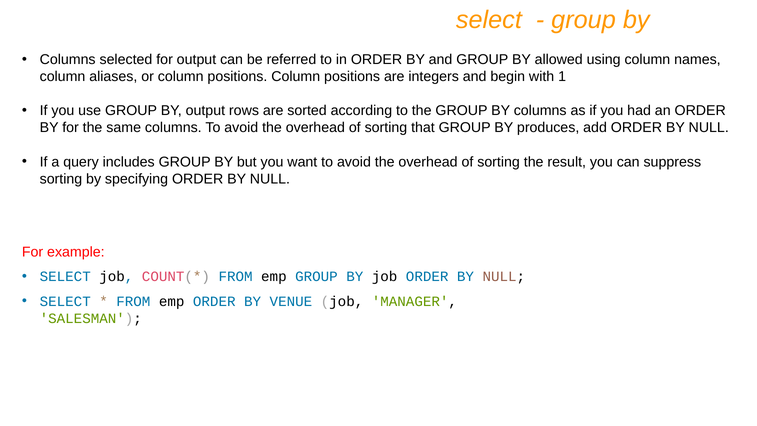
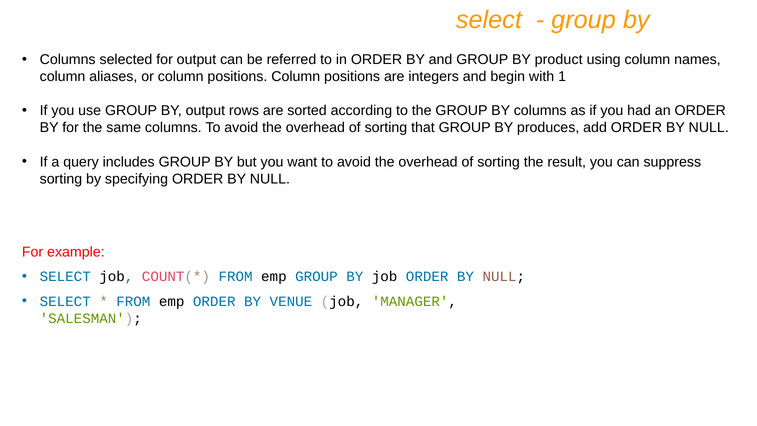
allowed: allowed -> product
